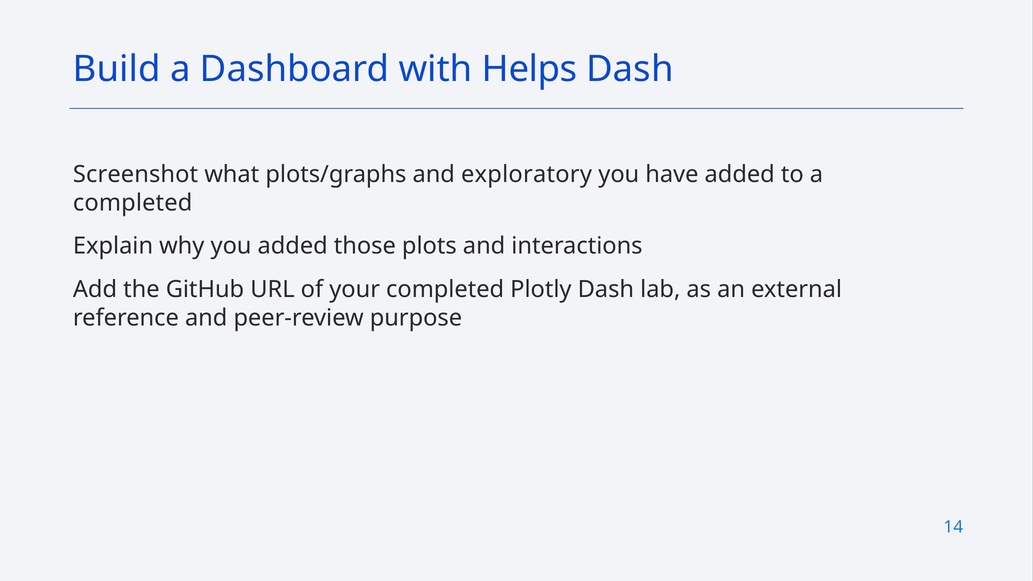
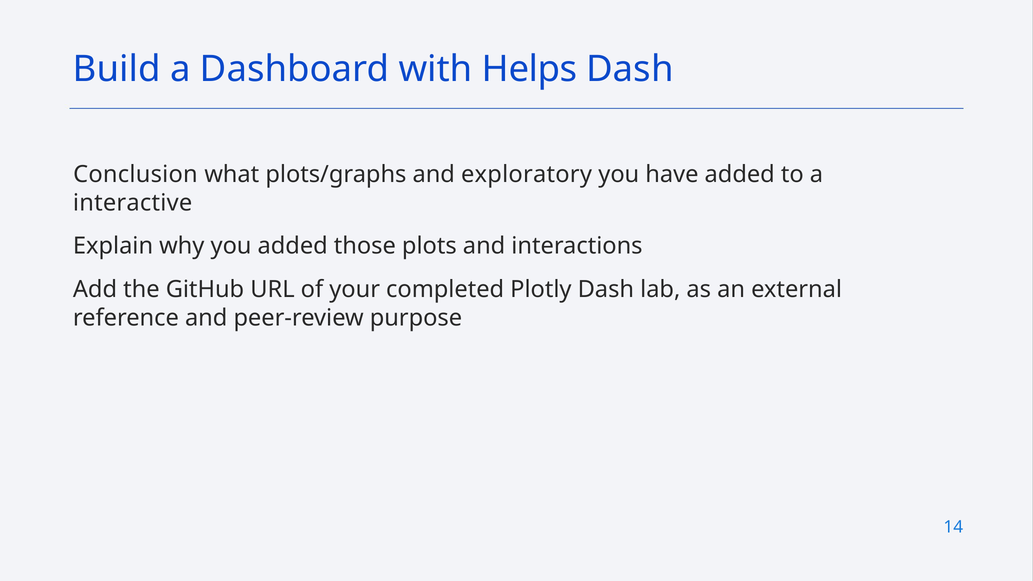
Screenshot: Screenshot -> Conclusion
completed at (133, 203): completed -> interactive
